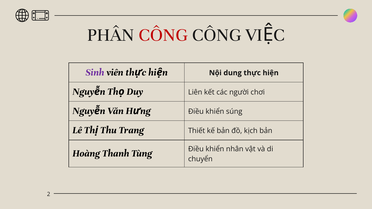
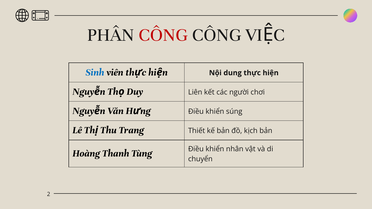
Sinh colour: purple -> blue
